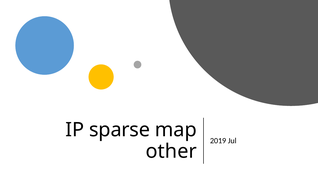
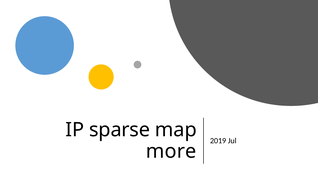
other: other -> more
